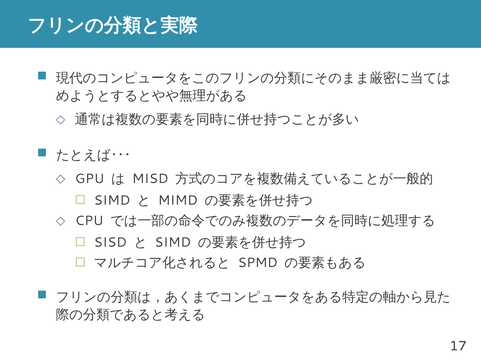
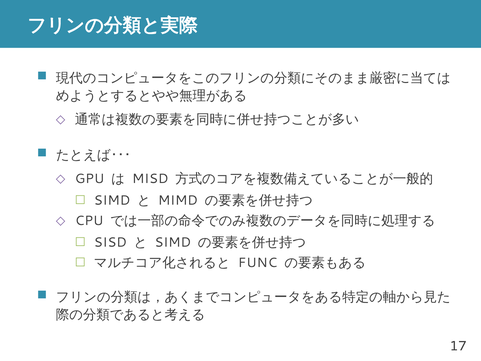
SPMD: SPMD -> FUNC
